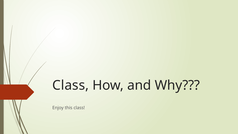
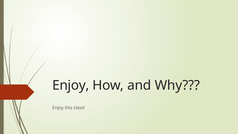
Class at (71, 85): Class -> Enjoy
